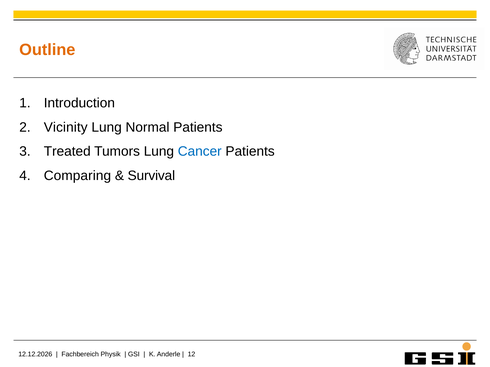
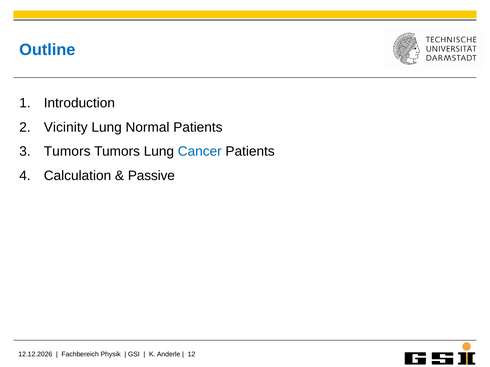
Outline colour: orange -> blue
Treated at (67, 152): Treated -> Tumors
Comparing: Comparing -> Calculation
Survival: Survival -> Passive
